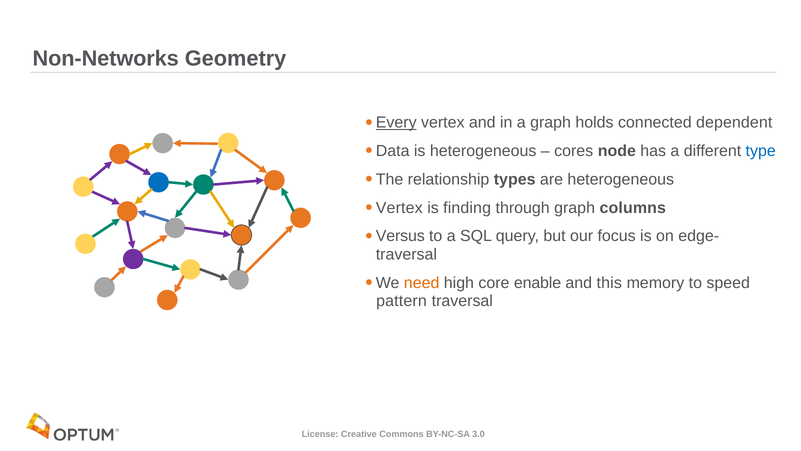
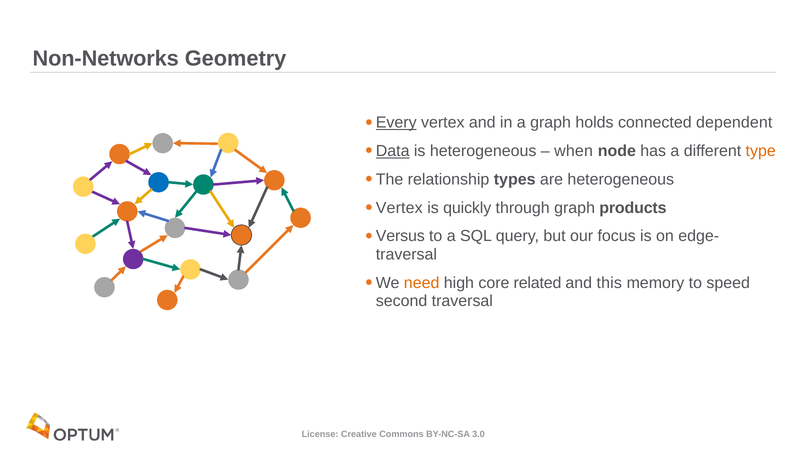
Data underline: none -> present
cores: cores -> when
type colour: blue -> orange
finding: finding -> quickly
columns: columns -> products
enable: enable -> related
pattern: pattern -> second
